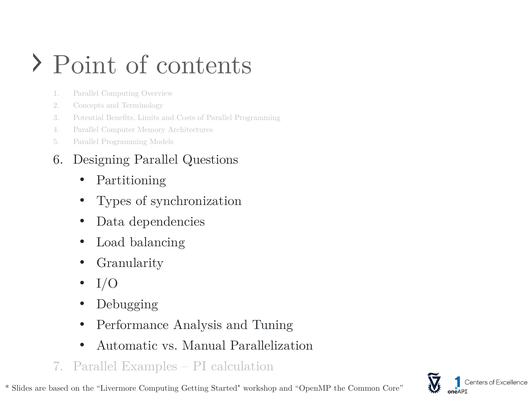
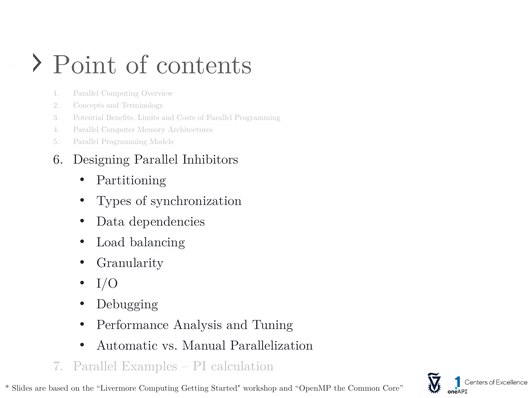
Questions: Questions -> Inhibitors
